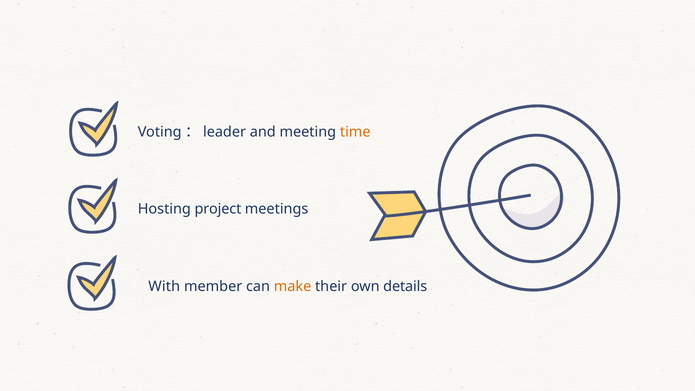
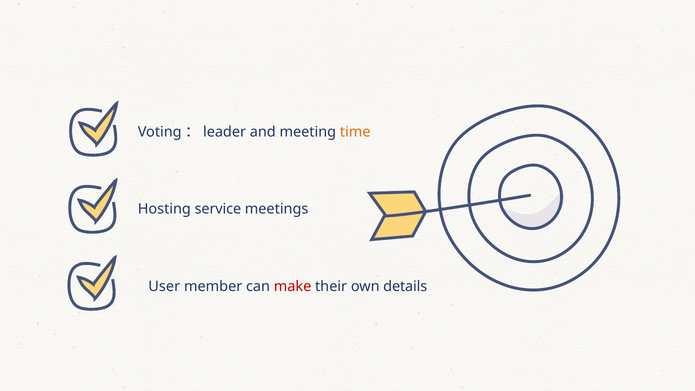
project: project -> service
With: With -> User
make colour: orange -> red
